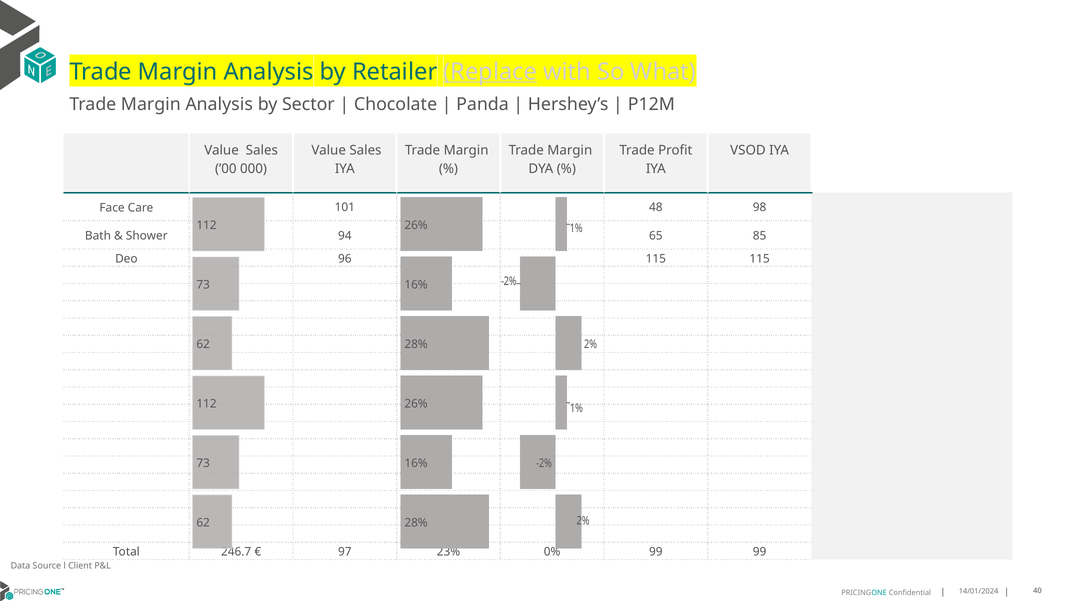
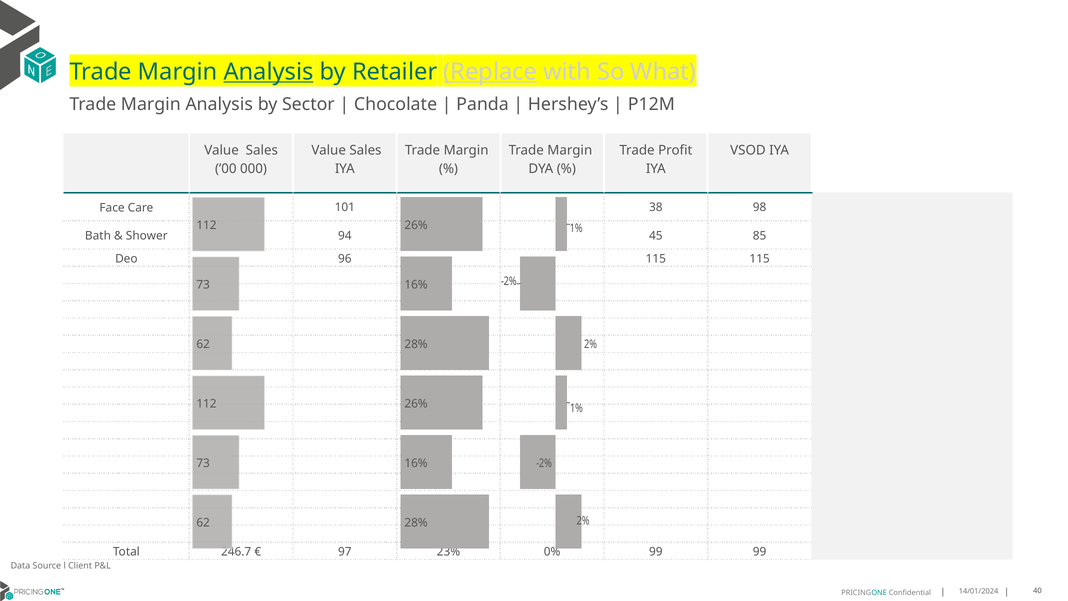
Analysis at (269, 72) underline: none -> present
48: 48 -> 38
65: 65 -> 45
